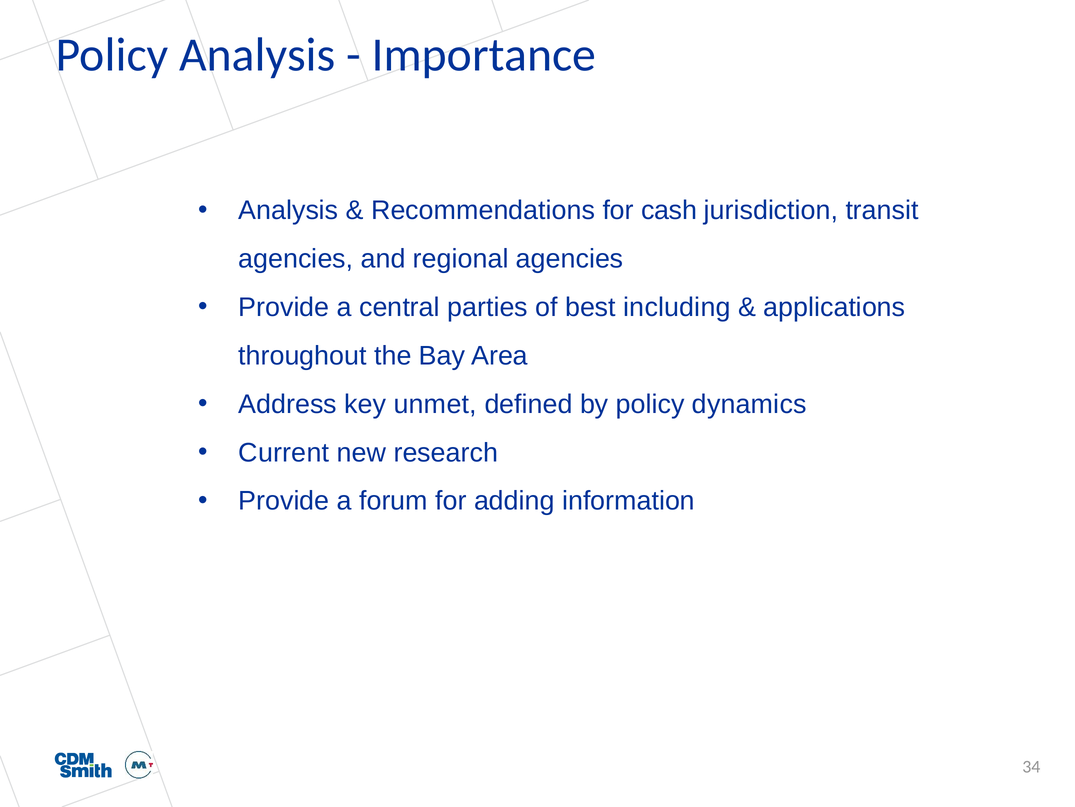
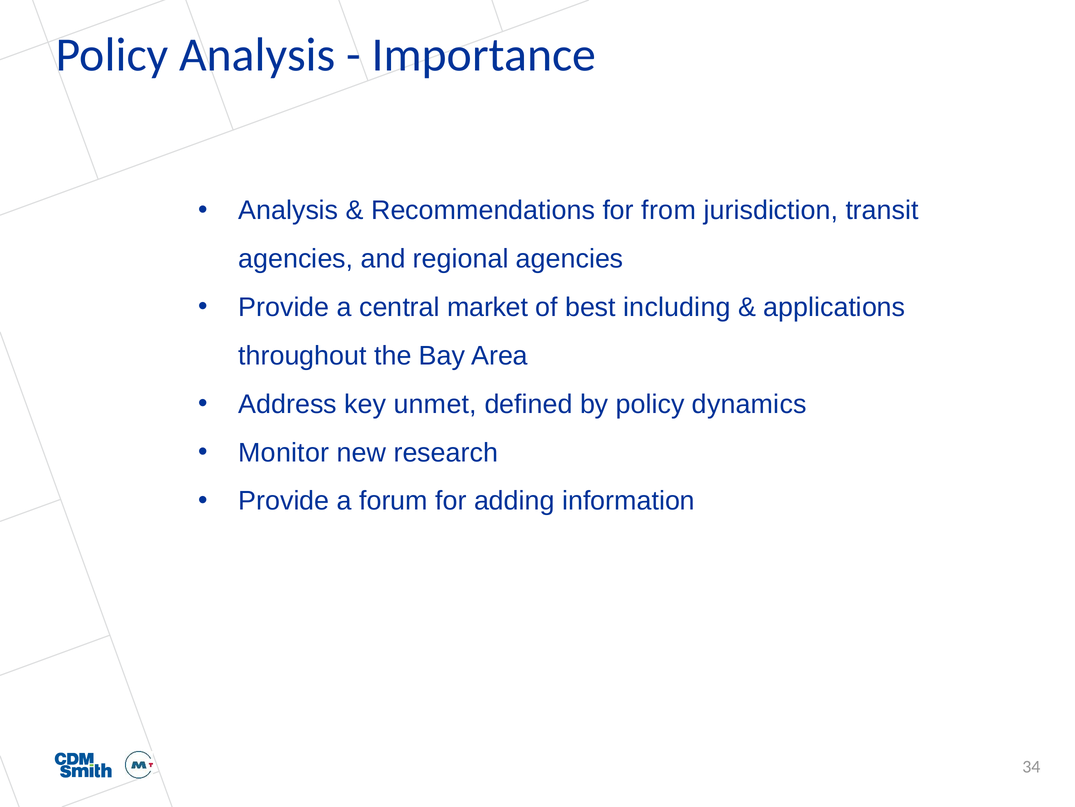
cash: cash -> from
parties: parties -> market
Current: Current -> Monitor
